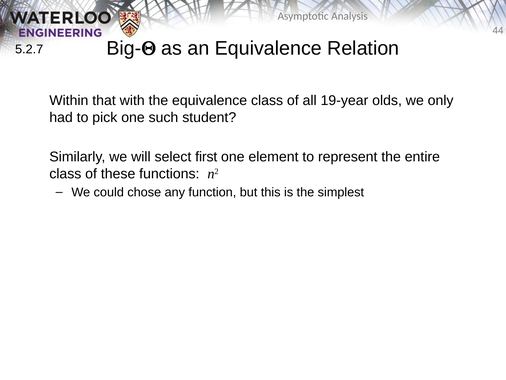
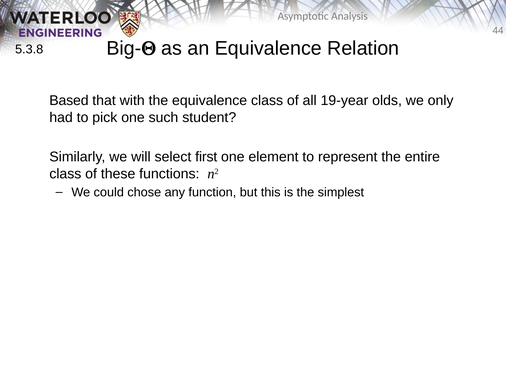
5.2.7: 5.2.7 -> 5.3.8
Within: Within -> Based
